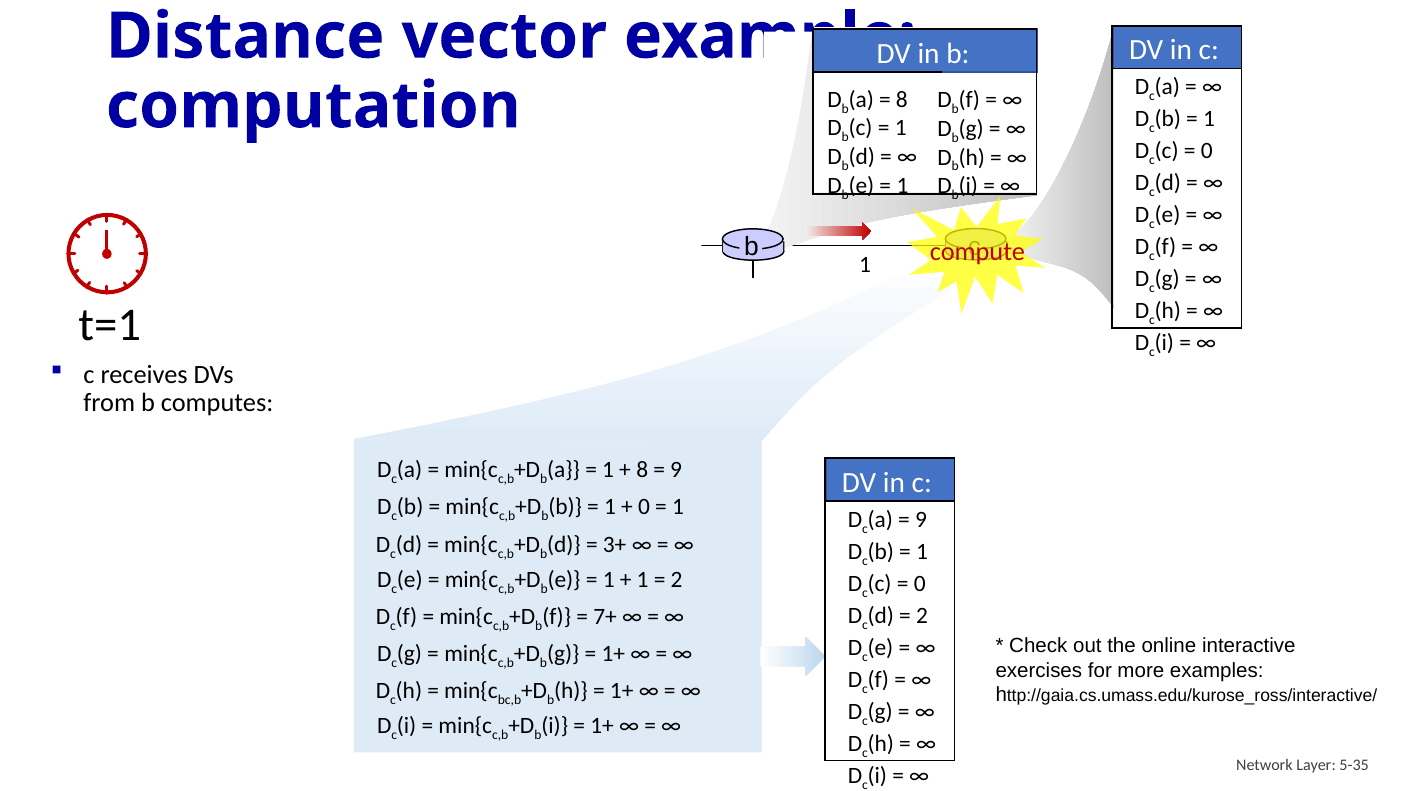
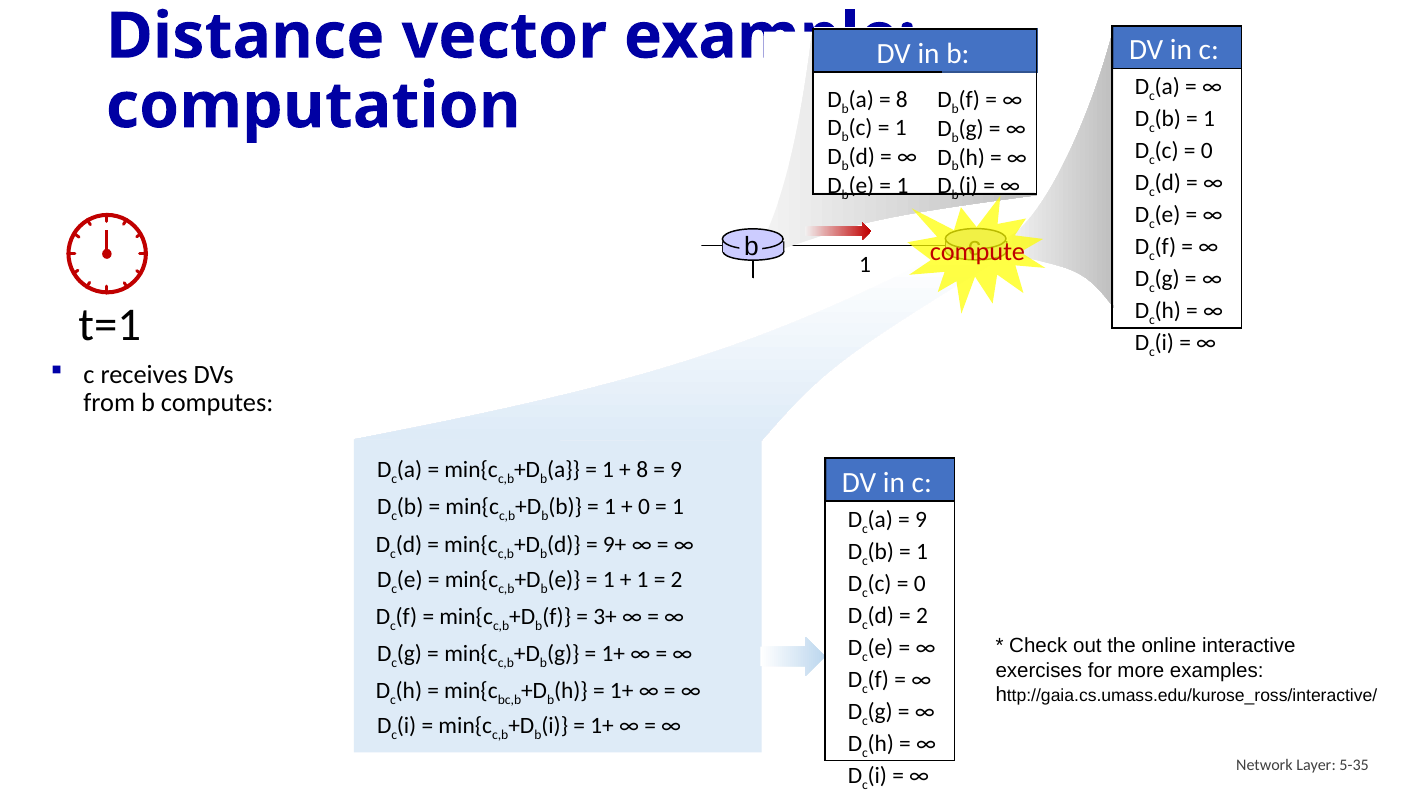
3+: 3+ -> 9+
7+: 7+ -> 3+
